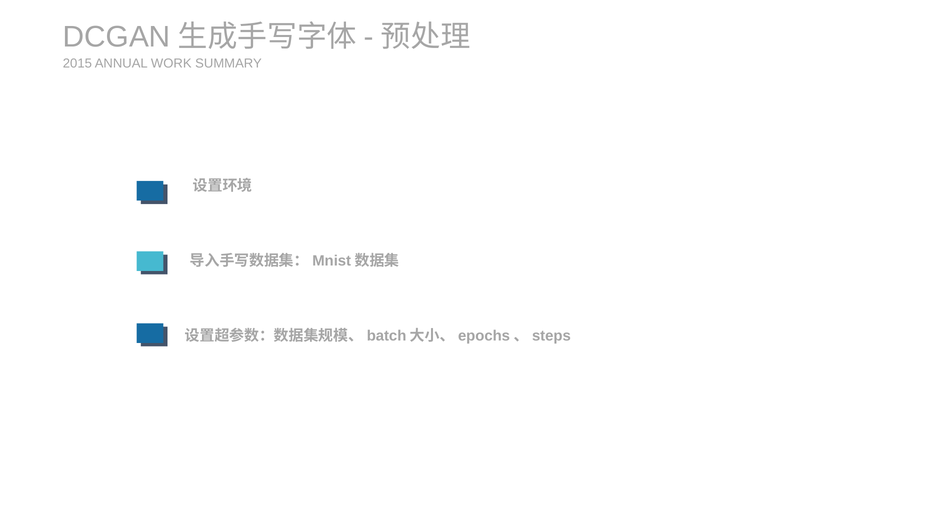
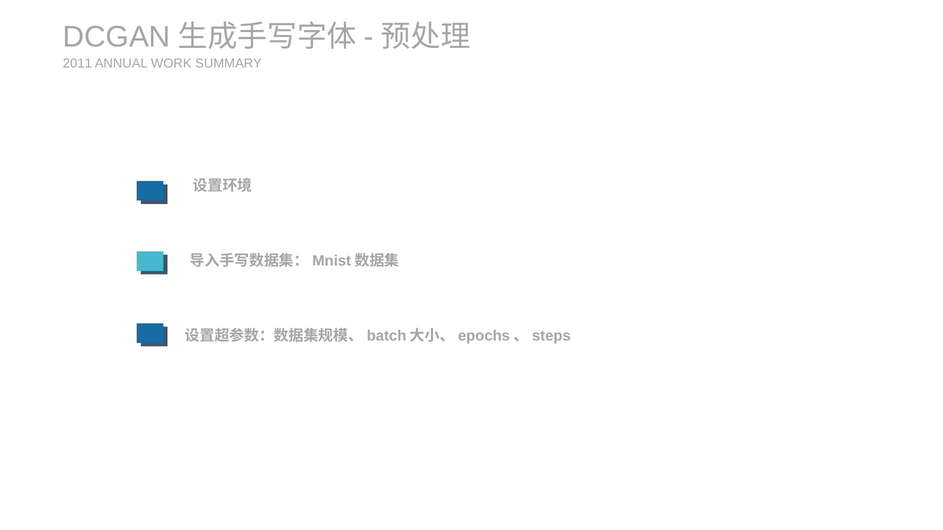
2015: 2015 -> 2011
